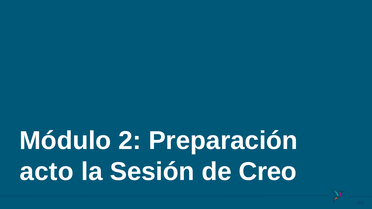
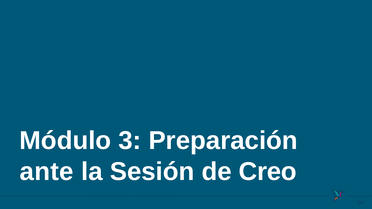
2: 2 -> 3
acto: acto -> ante
